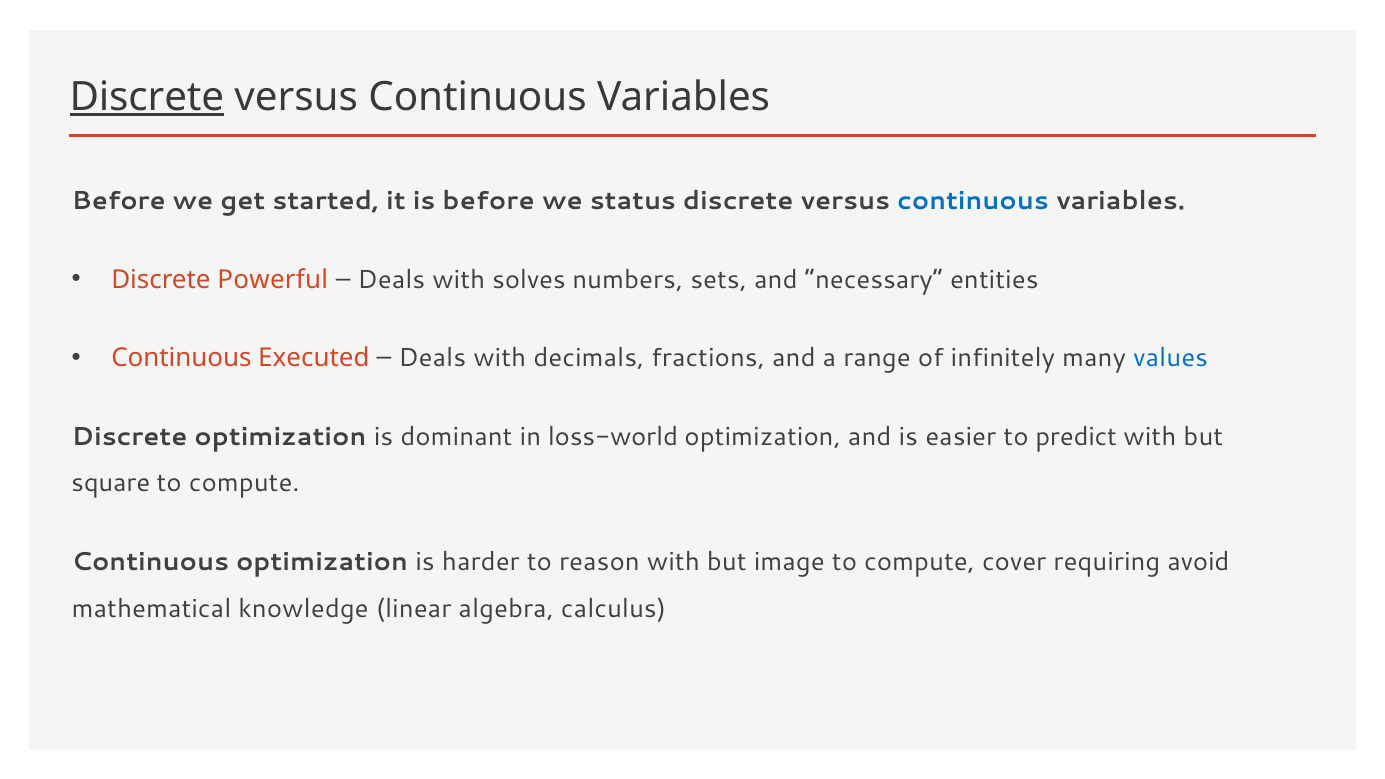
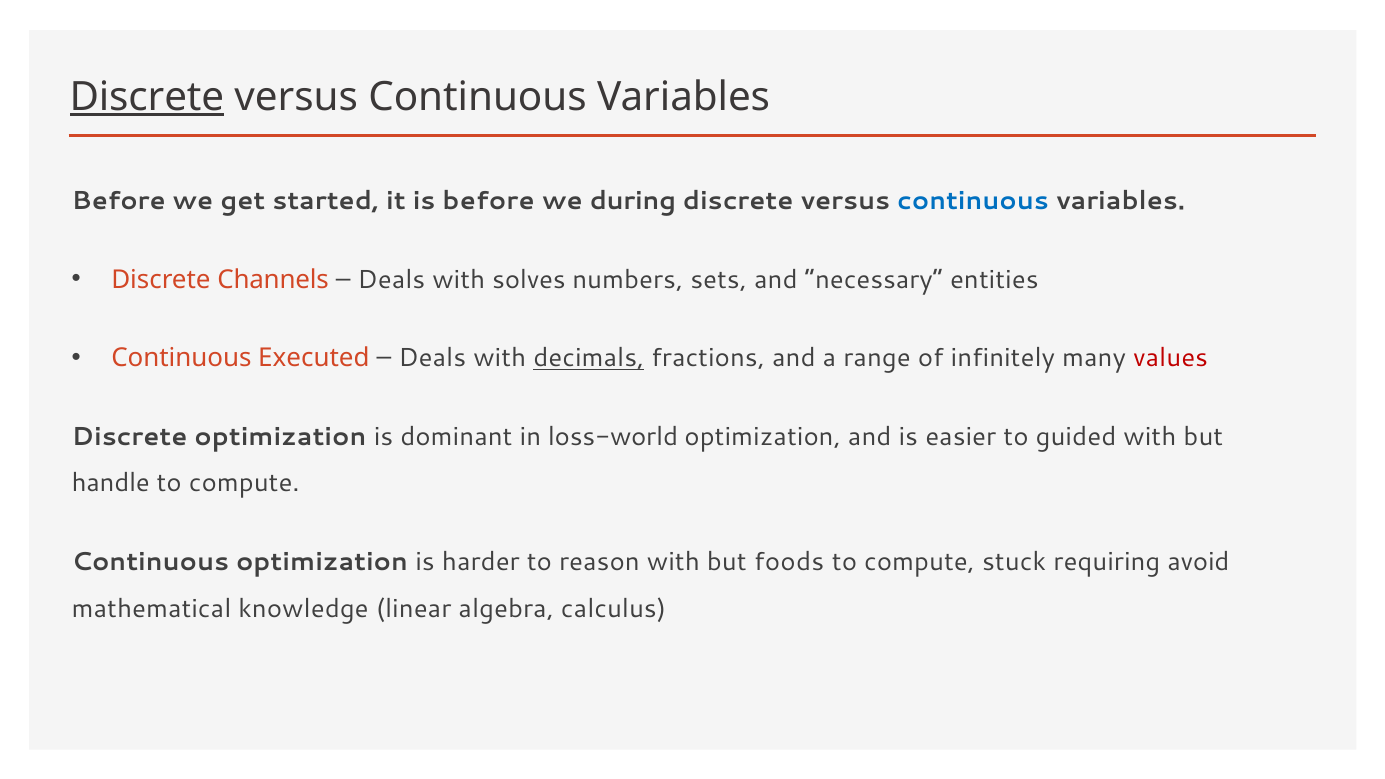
status: status -> during
Powerful: Powerful -> Channels
decimals underline: none -> present
values colour: blue -> red
predict: predict -> guided
square: square -> handle
image: image -> foods
cover: cover -> stuck
